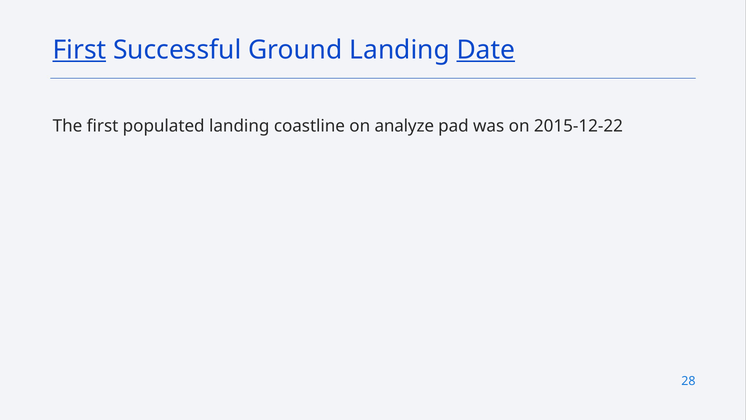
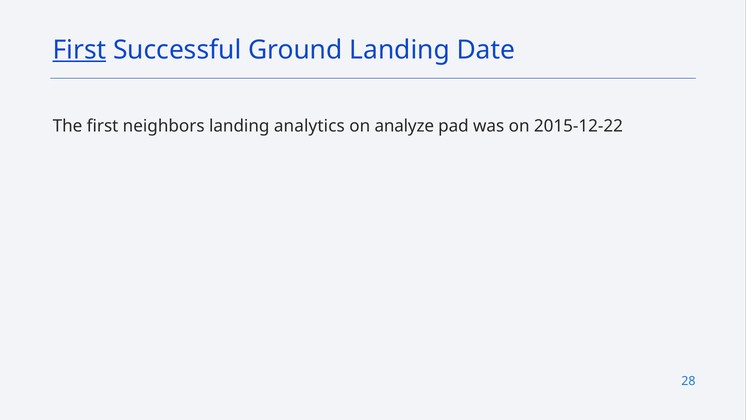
Date underline: present -> none
populated: populated -> neighbors
coastline: coastline -> analytics
